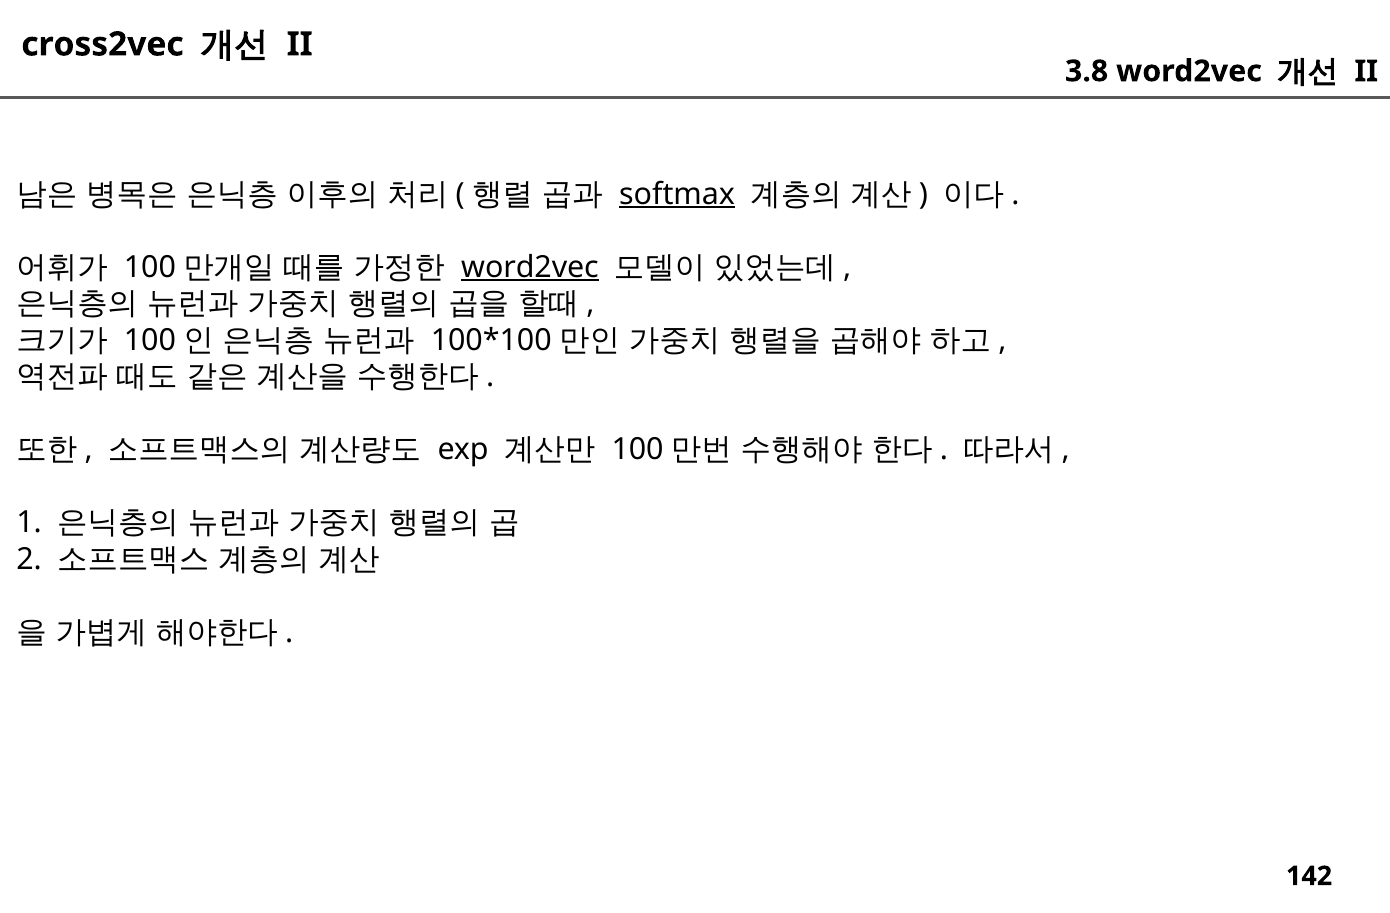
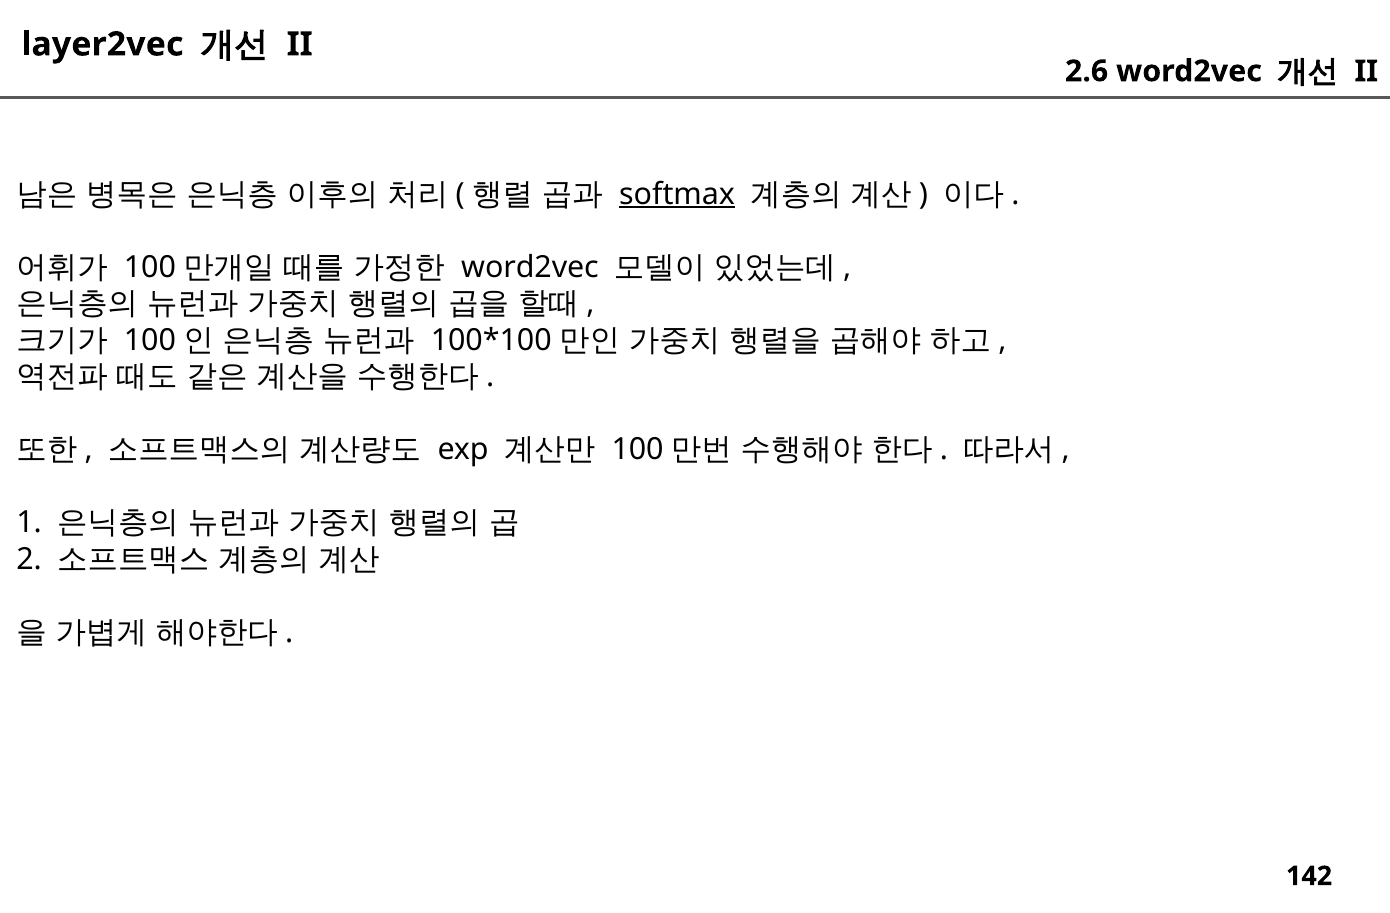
cross2vec: cross2vec -> layer2vec
3.8: 3.8 -> 2.6
word2vec at (530, 267) underline: present -> none
